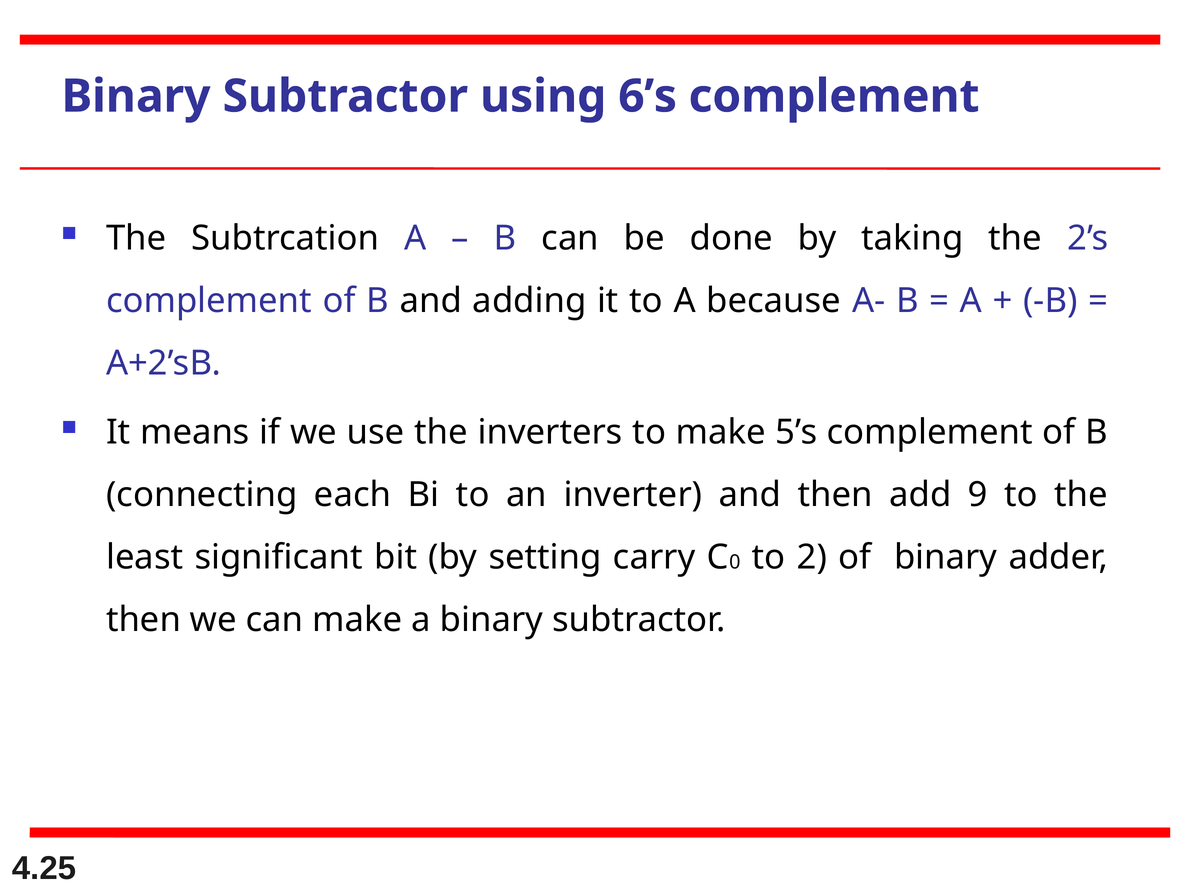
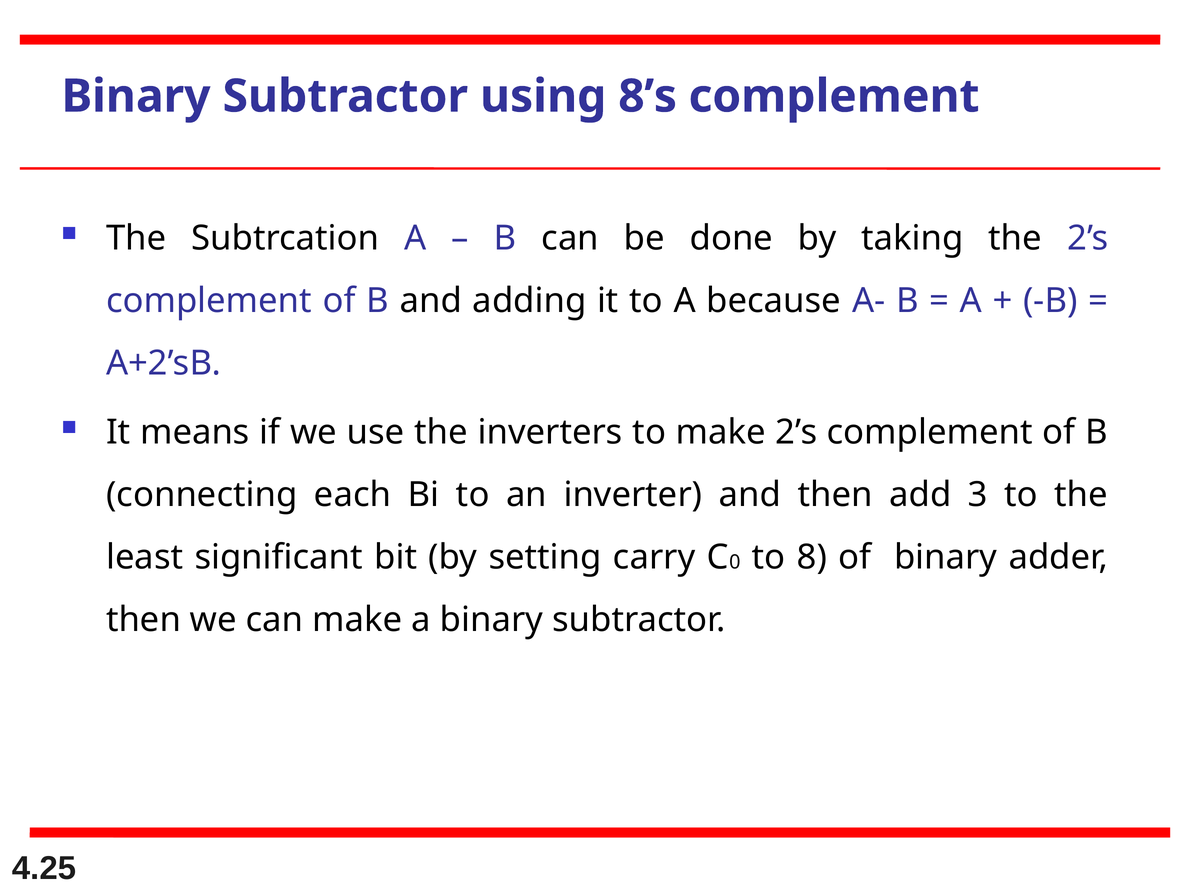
6’s: 6’s -> 8’s
make 5’s: 5’s -> 2’s
9: 9 -> 3
2: 2 -> 8
